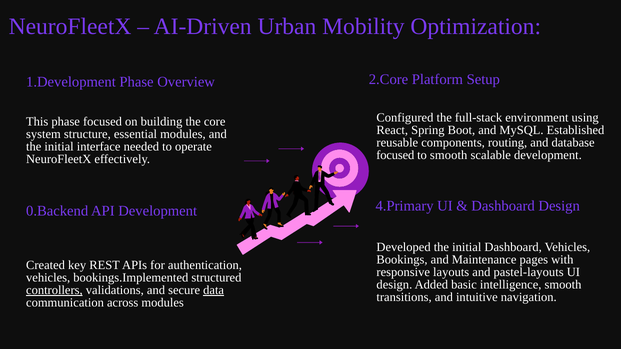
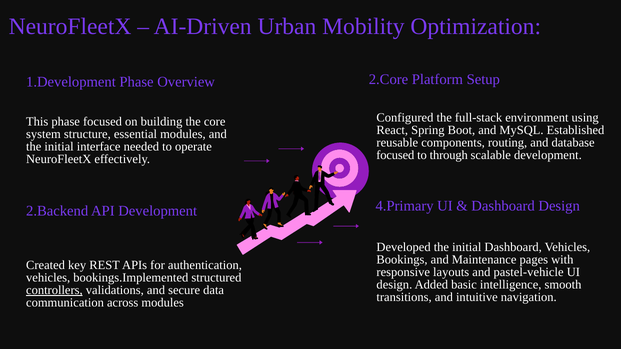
to smooth: smooth -> through
0.Backend: 0.Backend -> 2.Backend
pastel-layouts: pastel-layouts -> pastel-vehicle
data underline: present -> none
